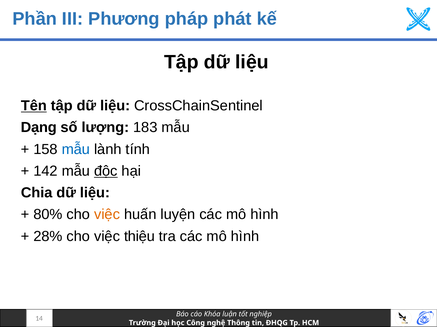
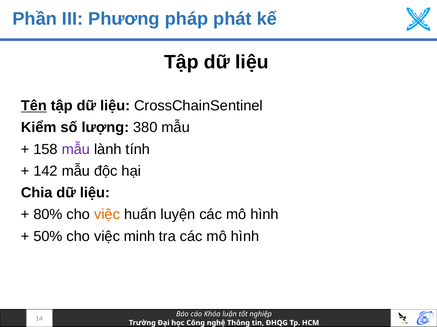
Dạng: Dạng -> Kiểm
183: 183 -> 380
mẫu at (76, 150) colour: blue -> purple
độc underline: present -> none
28%: 28% -> 50%
thiệu: thiệu -> minh
